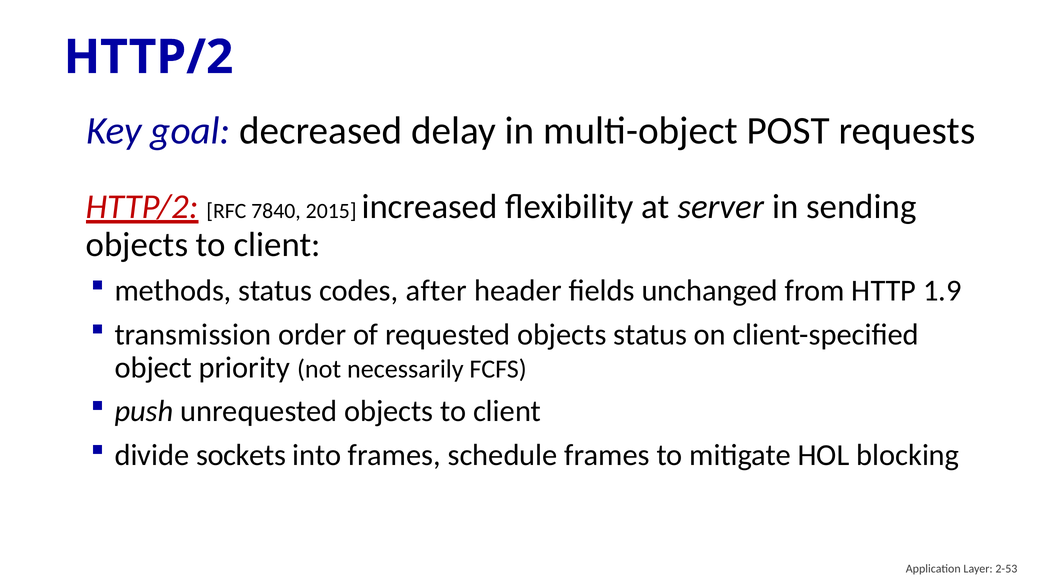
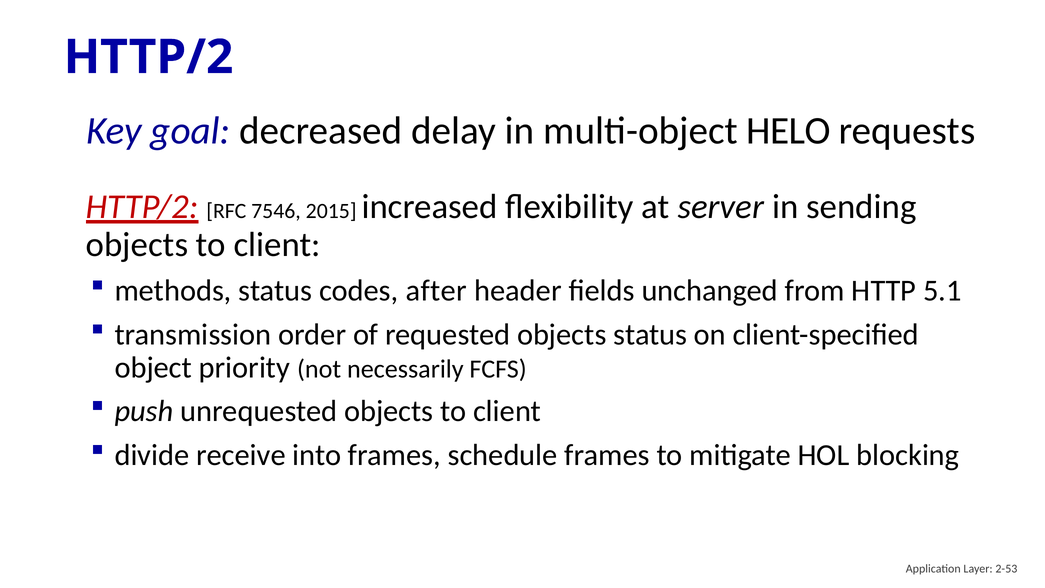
POST: POST -> HELO
7840: 7840 -> 7546
1.9: 1.9 -> 5.1
sockets: sockets -> receive
